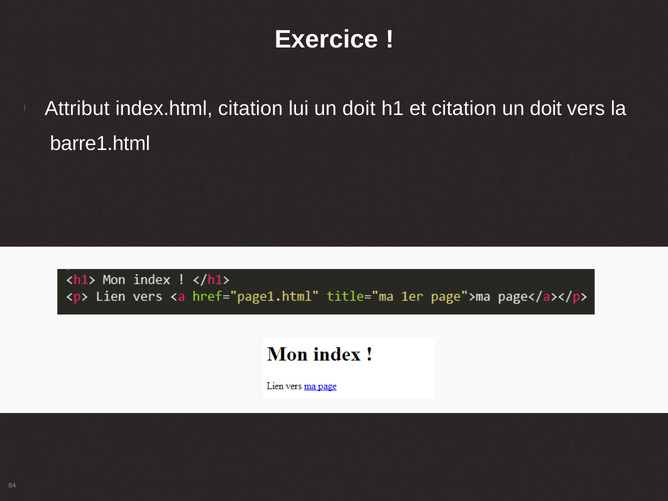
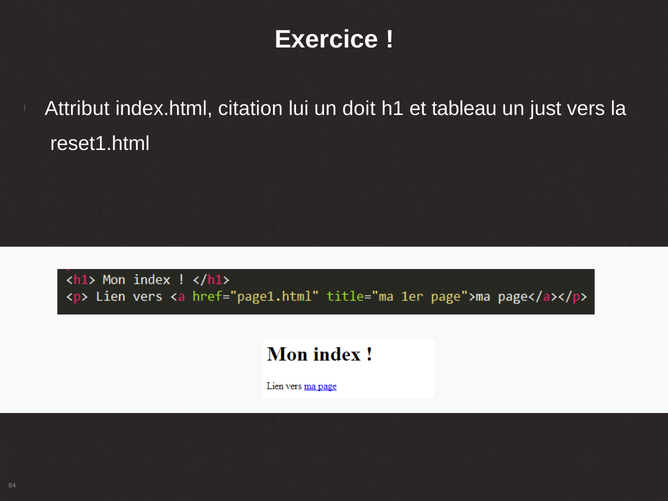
et citation: citation -> tableau
doit at (546, 109): doit -> just
barre1.html: barre1.html -> reset1.html
